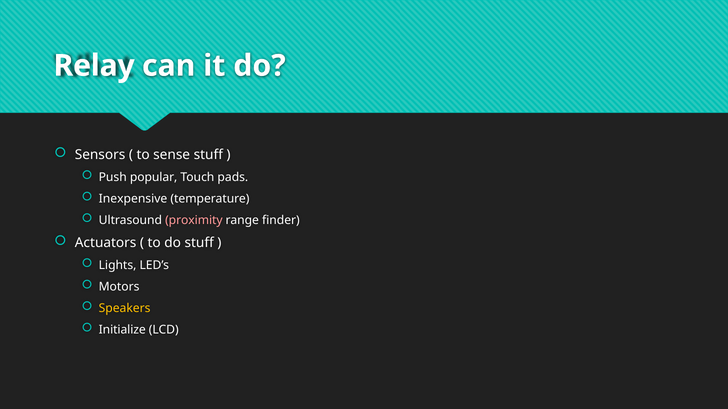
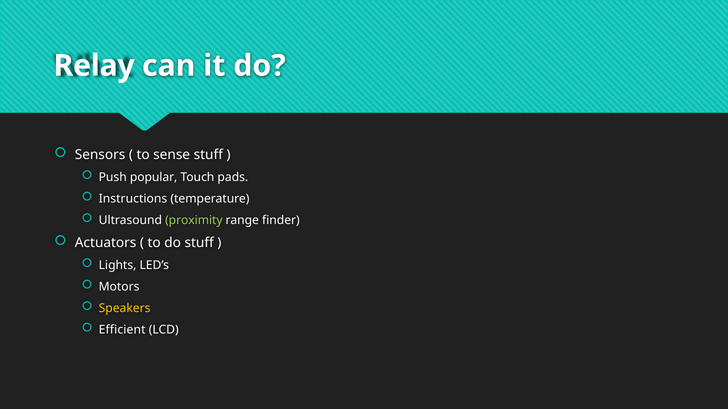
Inexpensive: Inexpensive -> Instructions
proximity colour: pink -> light green
Initialize: Initialize -> Efficient
